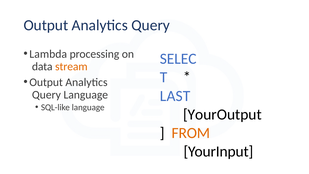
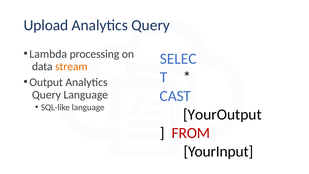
Output at (46, 25): Output -> Upload
LAST: LAST -> CAST
FROM colour: orange -> red
